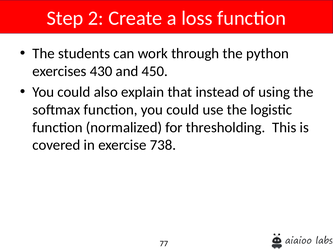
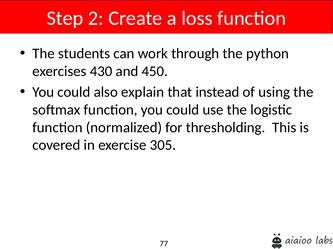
738: 738 -> 305
